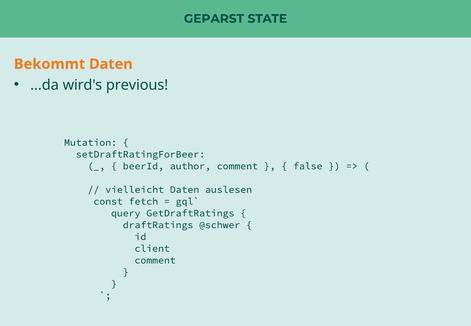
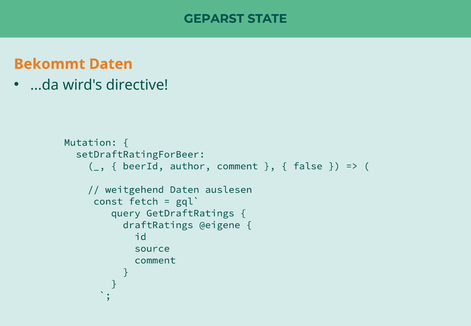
wird's previous: previous -> directive
vielleicht: vielleicht -> weitgehend
@schwer: @schwer -> @eigene
client: client -> source
